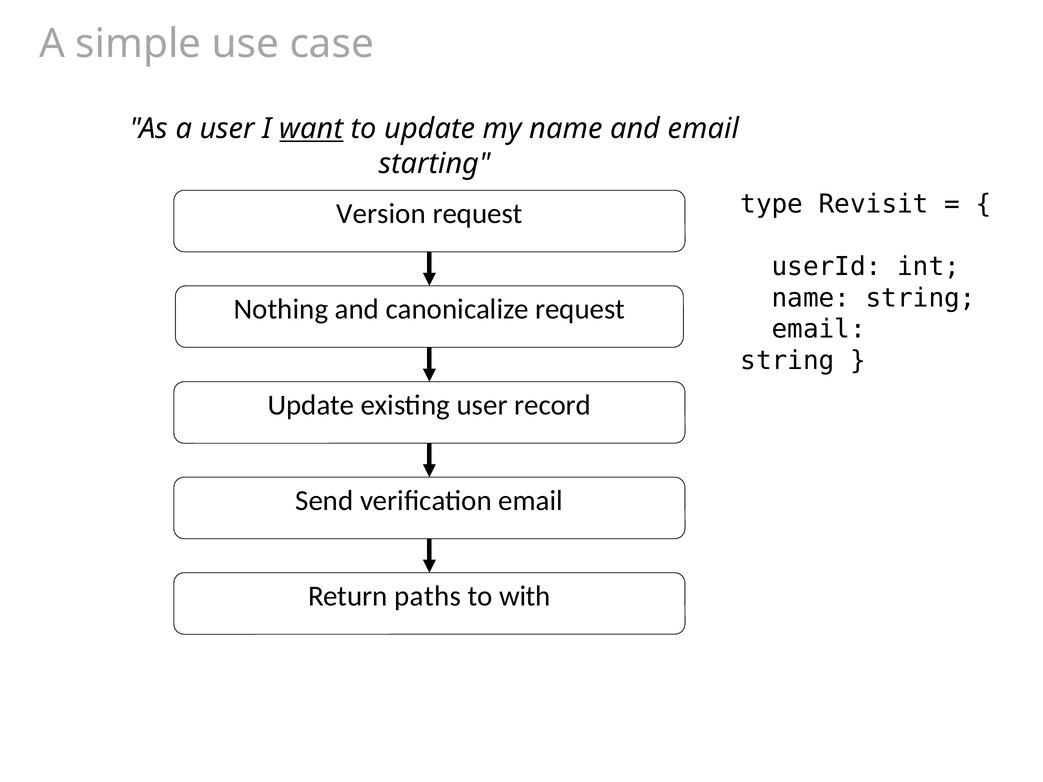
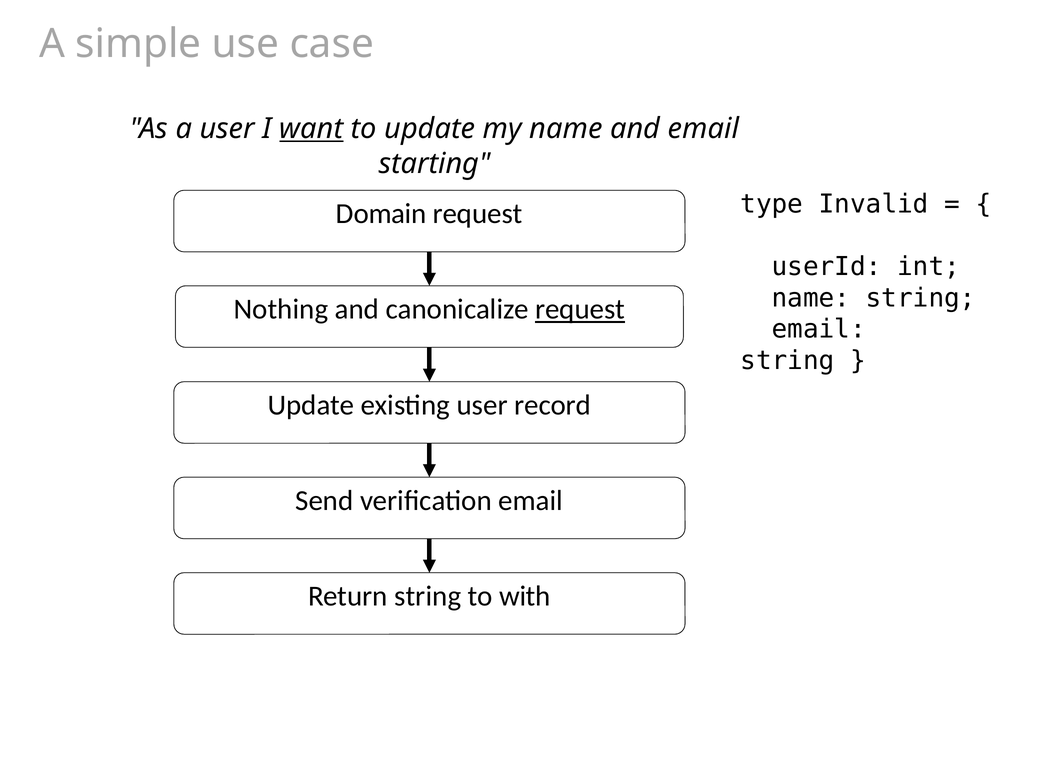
Revisit: Revisit -> Invalid
Version: Version -> Domain
request at (580, 310) underline: none -> present
Return paths: paths -> string
